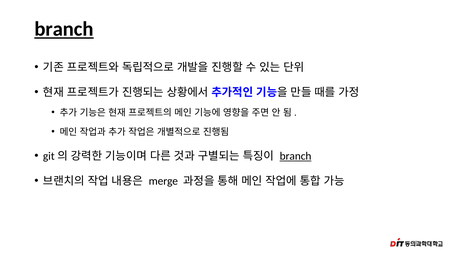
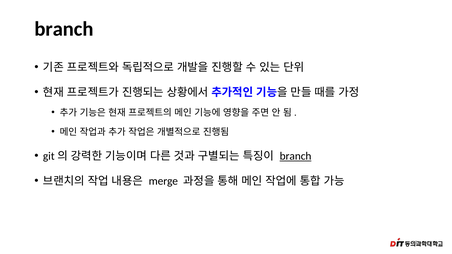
branch at (64, 29) underline: present -> none
